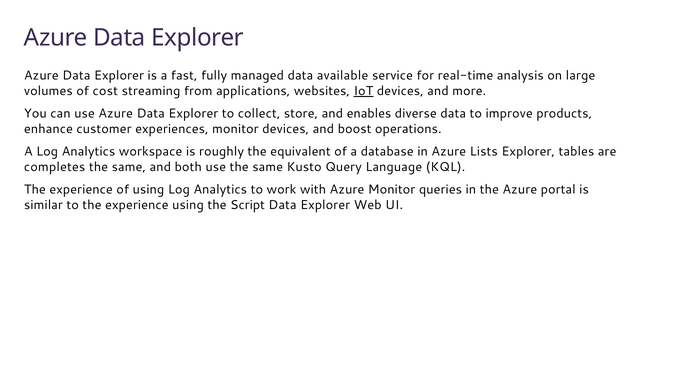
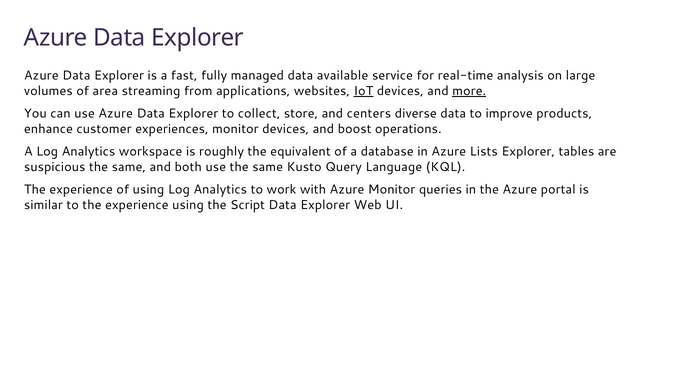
cost: cost -> area
more underline: none -> present
enables: enables -> centers
completes: completes -> suspicious
